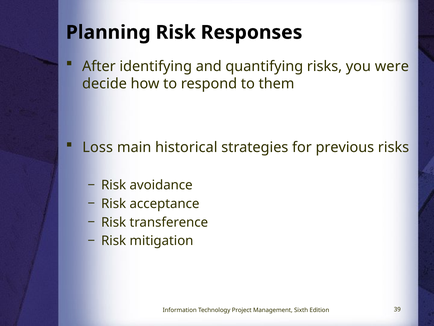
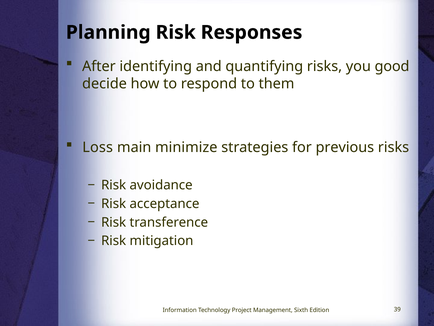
were: were -> good
historical: historical -> minimize
